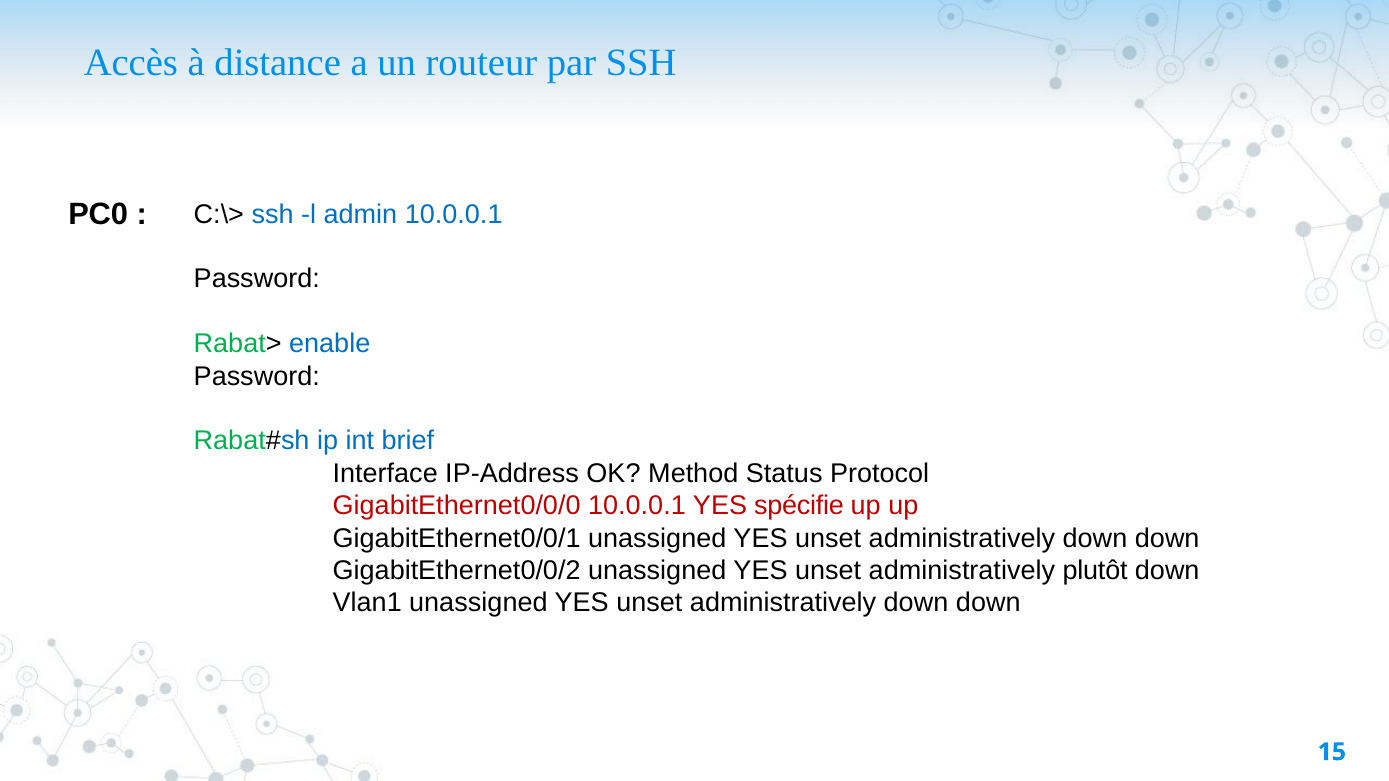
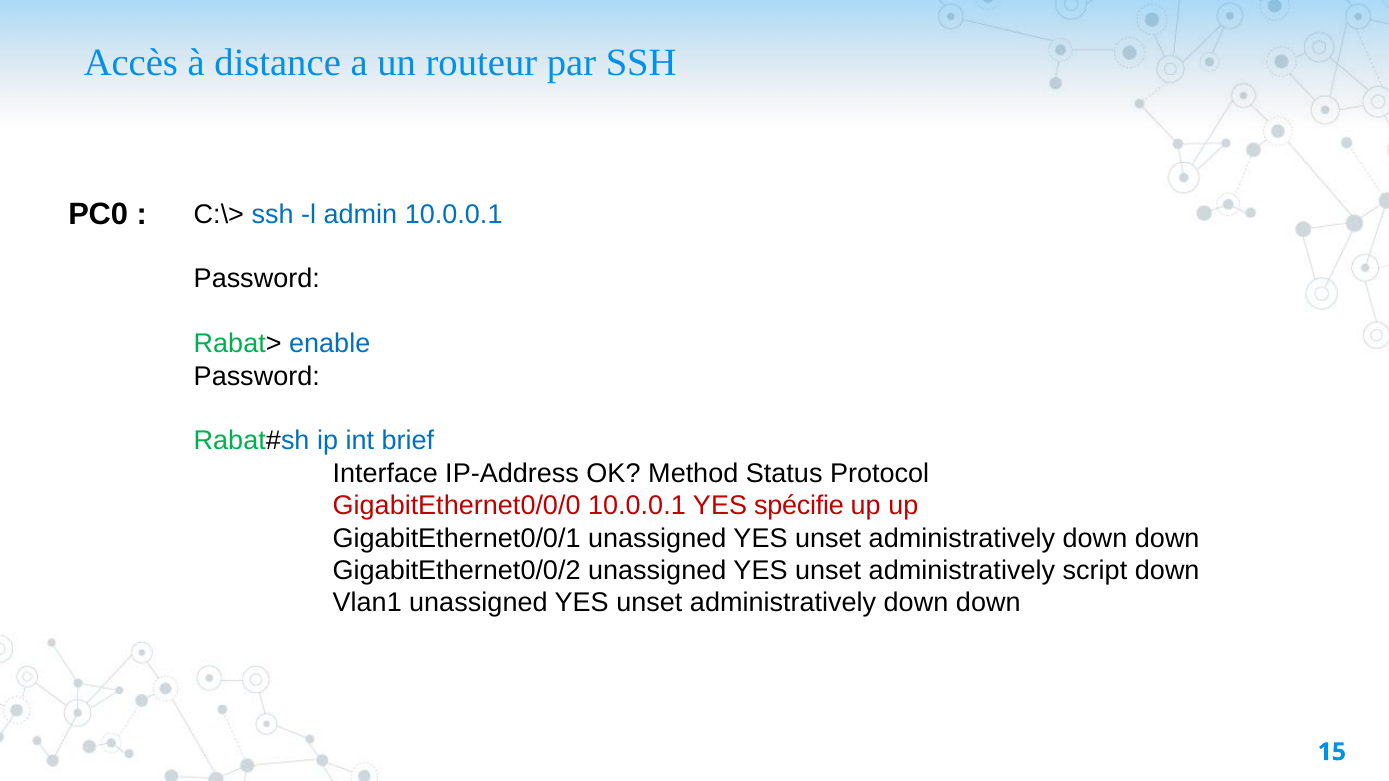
plutôt: plutôt -> script
